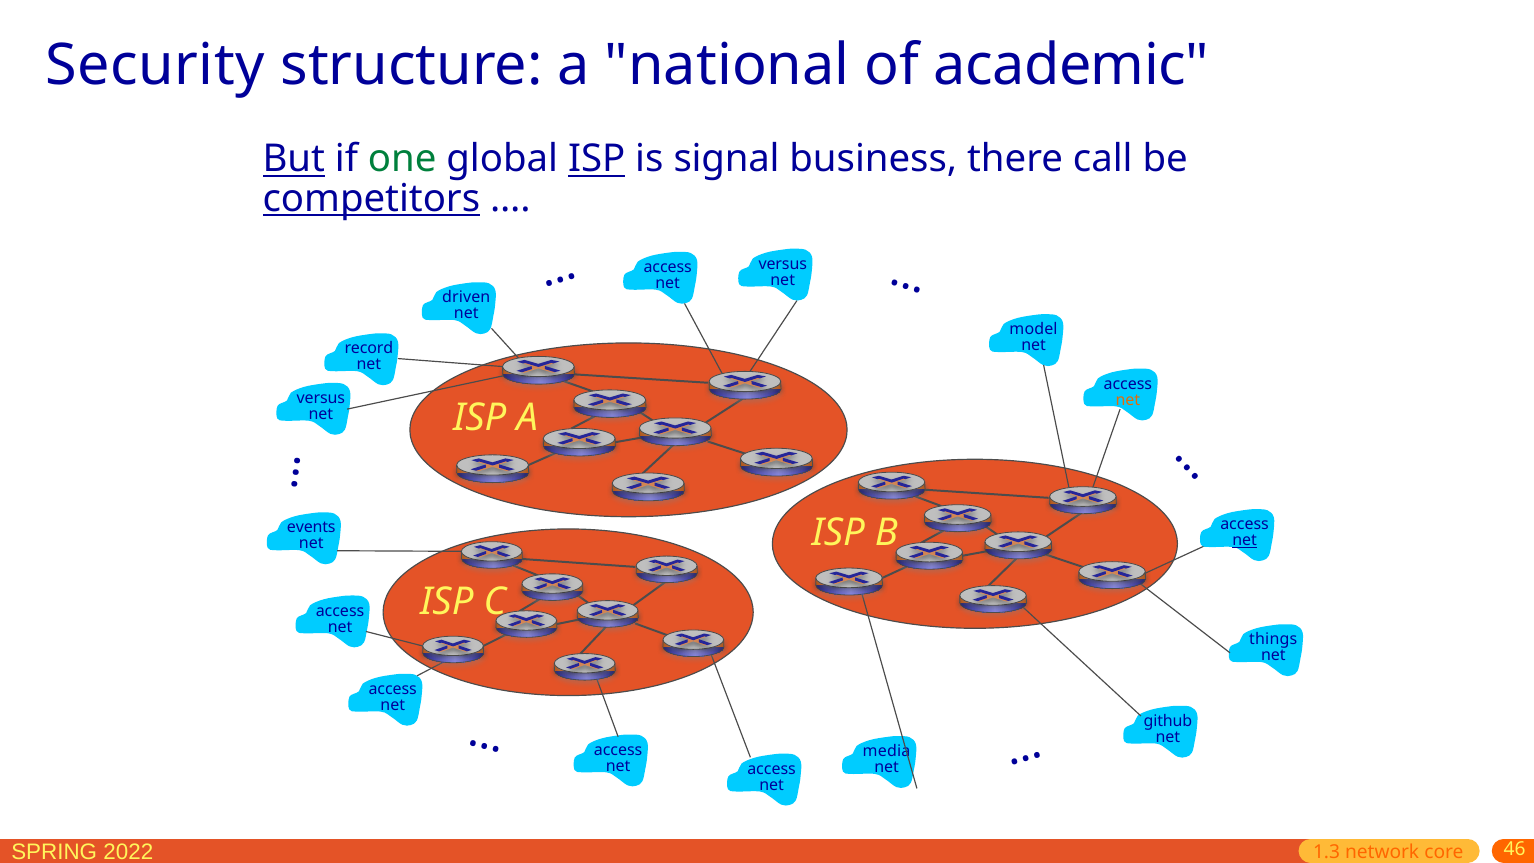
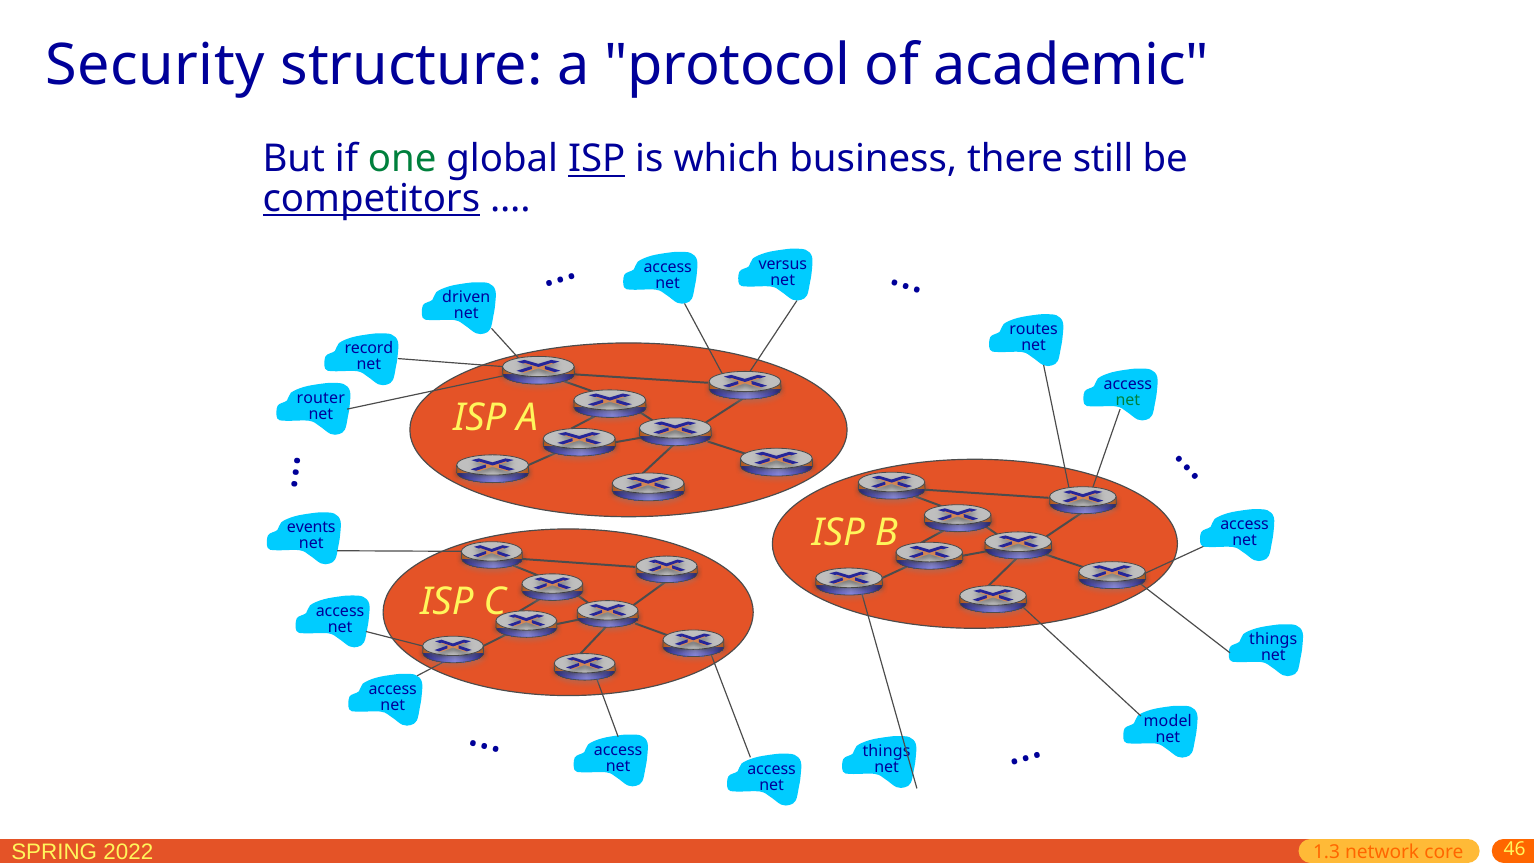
national: national -> protocol
But underline: present -> none
signal: signal -> which
call: call -> still
model: model -> routes
versus at (321, 398): versus -> router
net at (1128, 400) colour: orange -> green
net at (1245, 540) underline: present -> none
github: github -> model
media at (886, 751): media -> things
